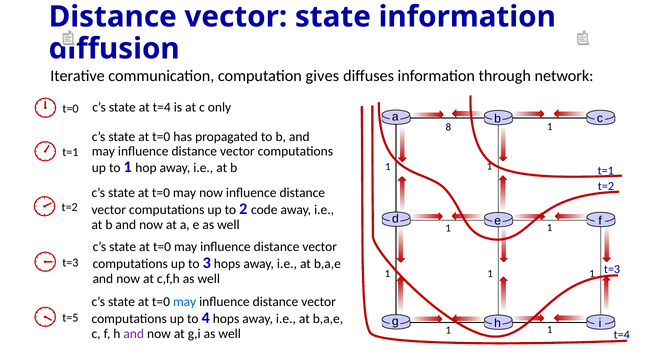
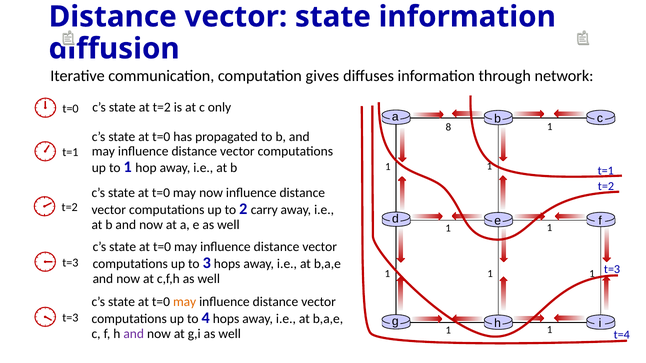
at t=4: t=4 -> t=2
code: code -> carry
may at (185, 302) colour: blue -> orange
t=5 at (70, 318): t=5 -> t=3
